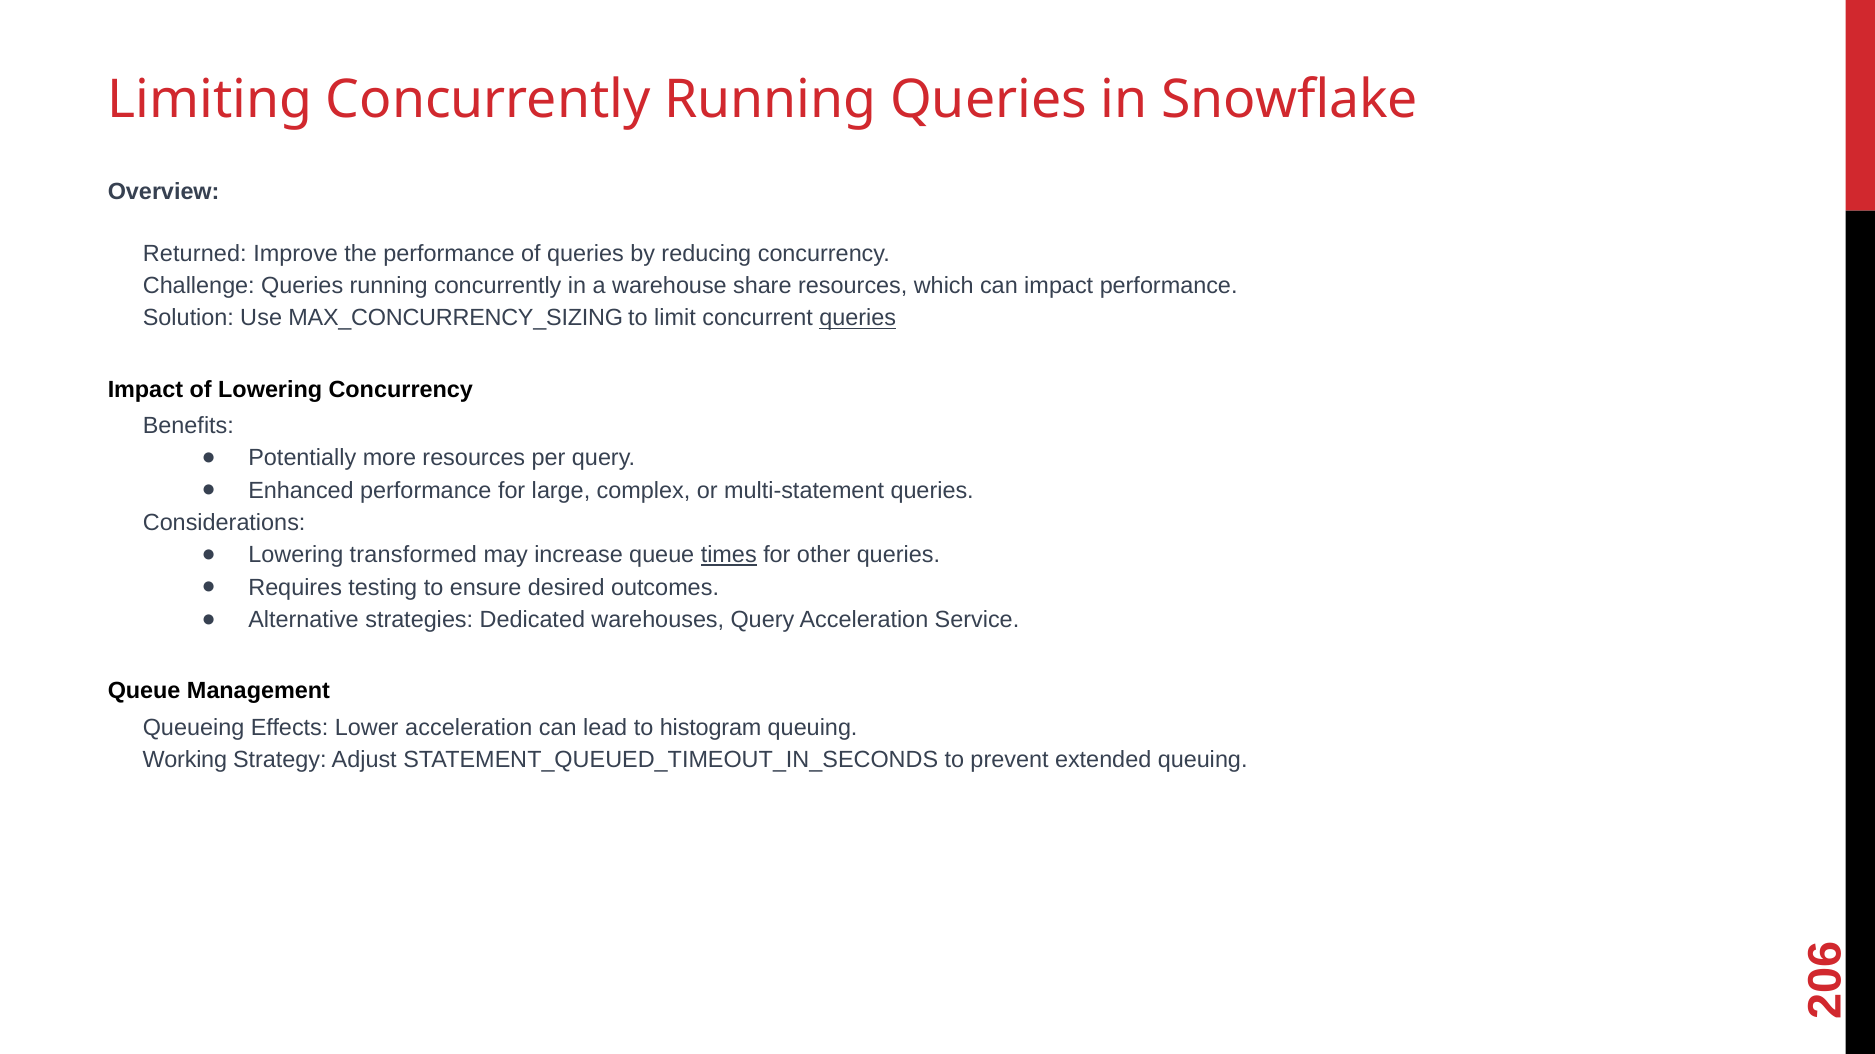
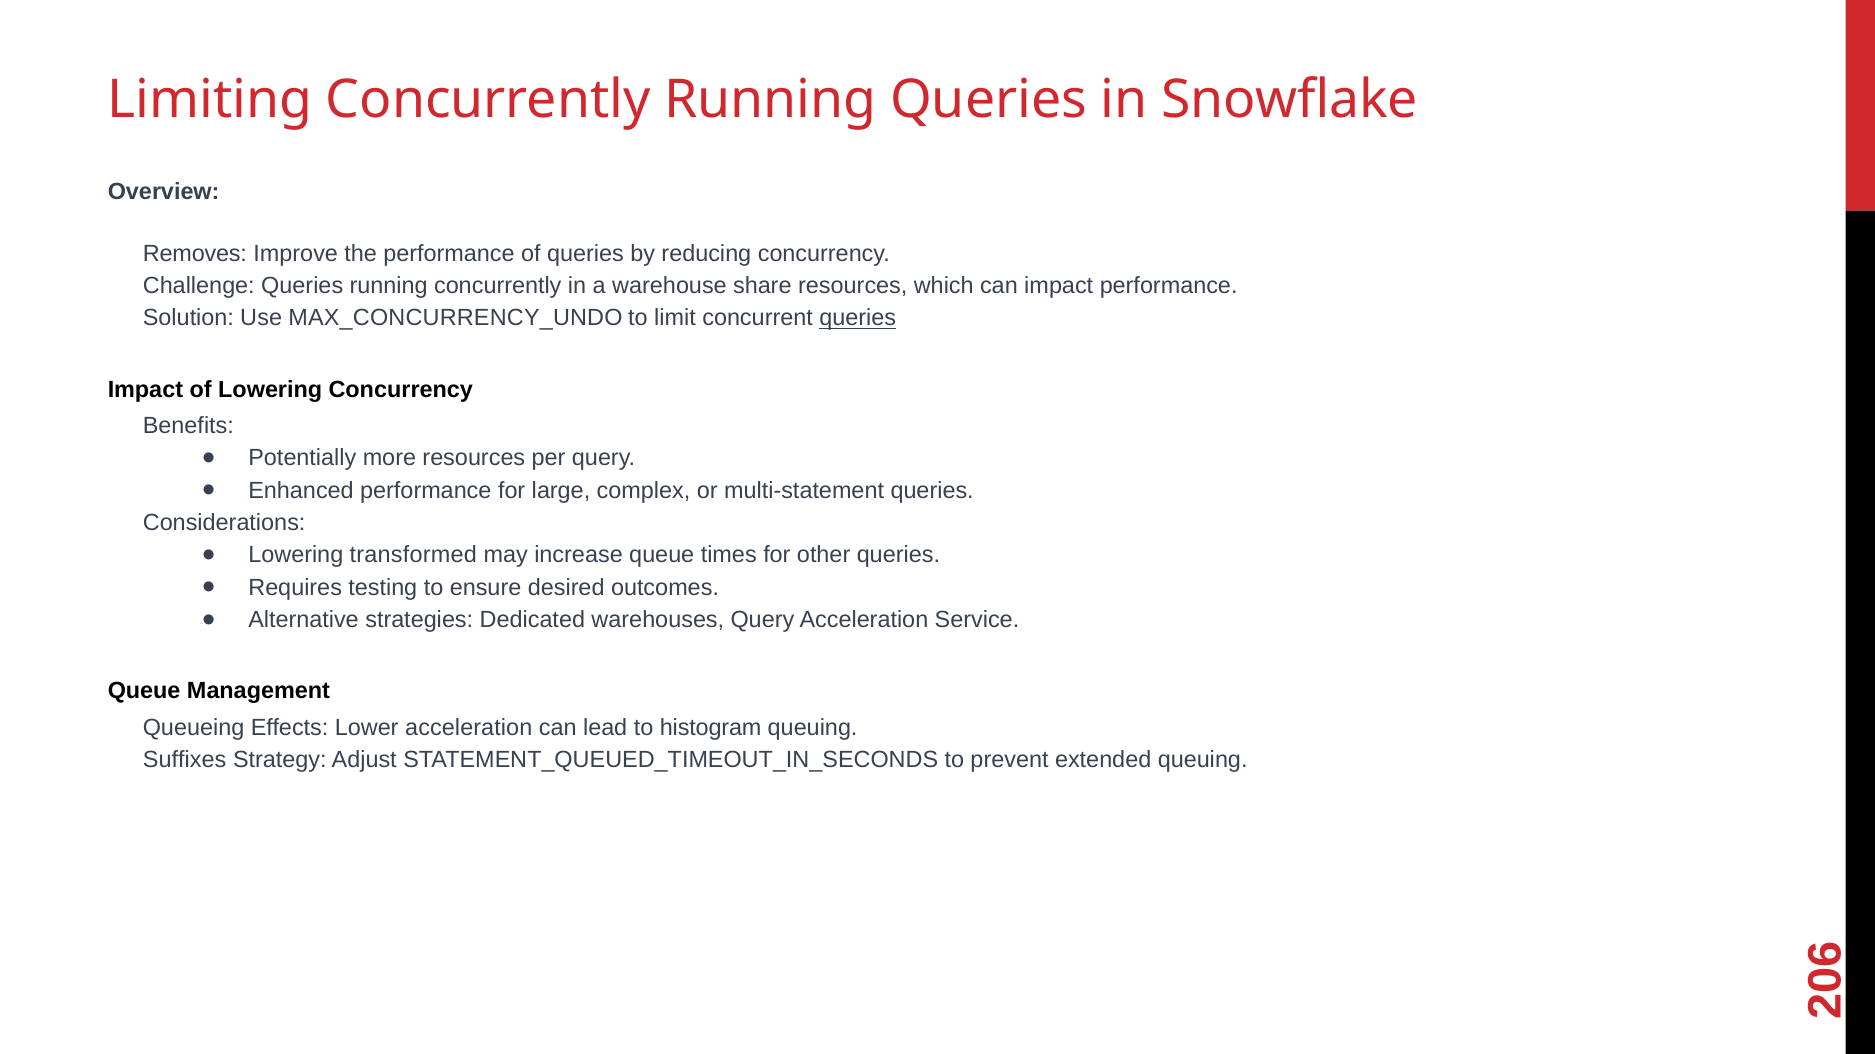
Returned: Returned -> Removes
MAX_CONCURRENCY_SIZING: MAX_CONCURRENCY_SIZING -> MAX_CONCURRENCY_UNDO
times underline: present -> none
Working: Working -> Suffixes
